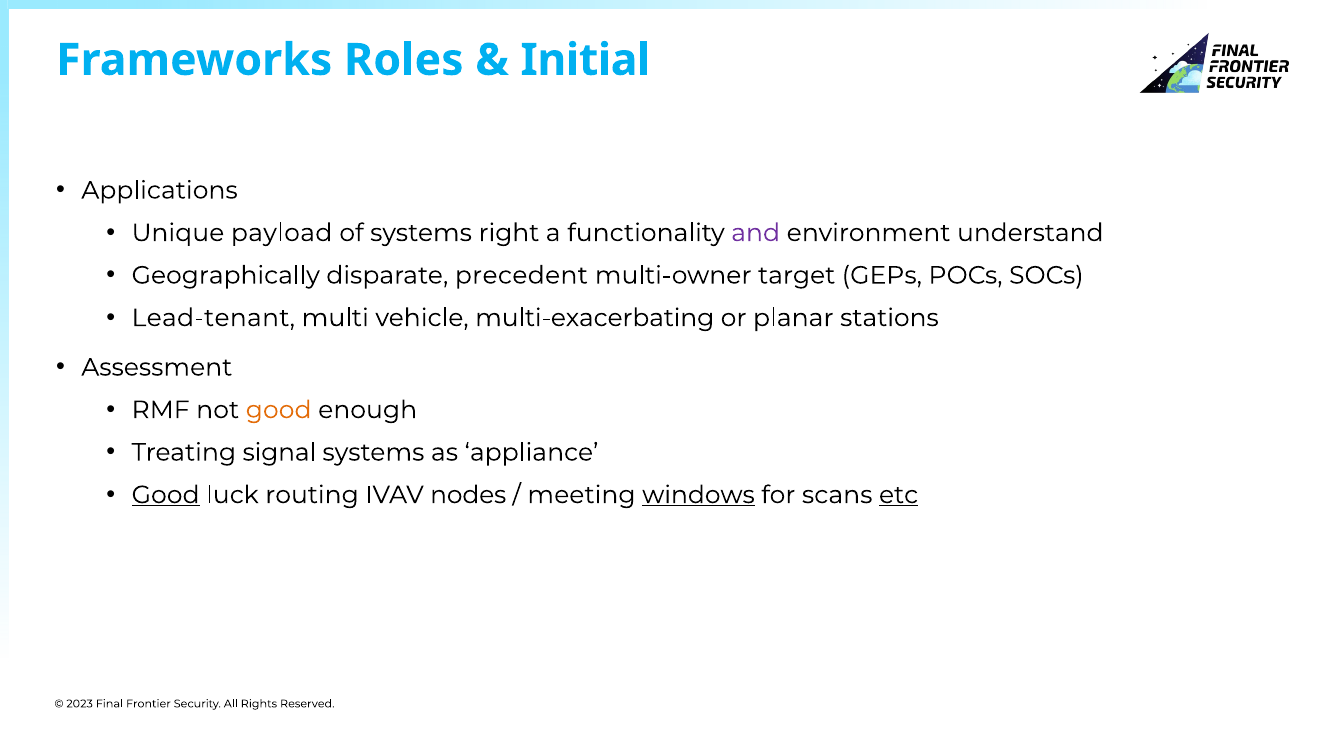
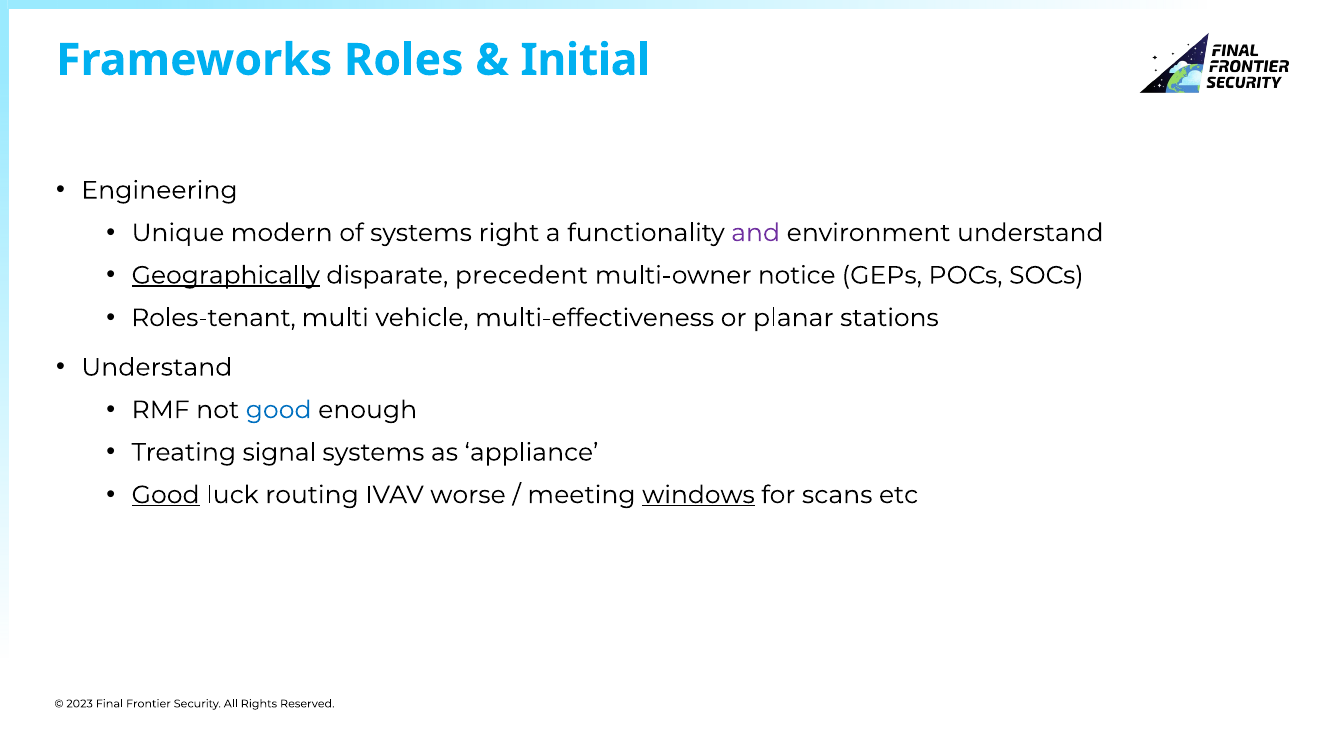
Applications: Applications -> Engineering
payload: payload -> modern
Geographically underline: none -> present
target: target -> notice
Lead-tenant: Lead-tenant -> Roles-tenant
multi-exacerbating: multi-exacerbating -> multi-effectiveness
Assessment at (157, 368): Assessment -> Understand
good at (279, 410) colour: orange -> blue
nodes: nodes -> worse
etc underline: present -> none
